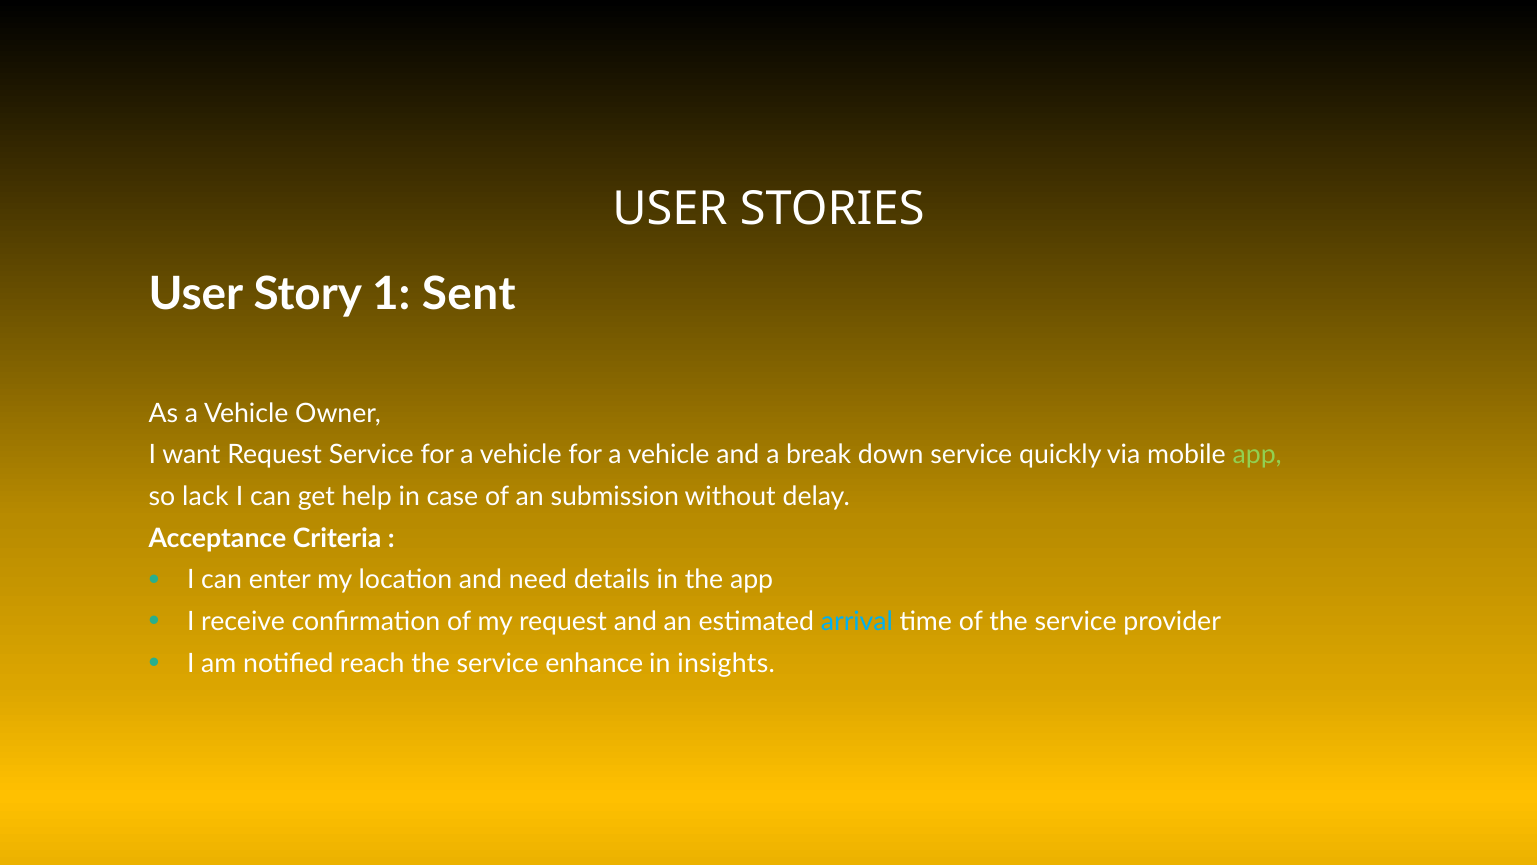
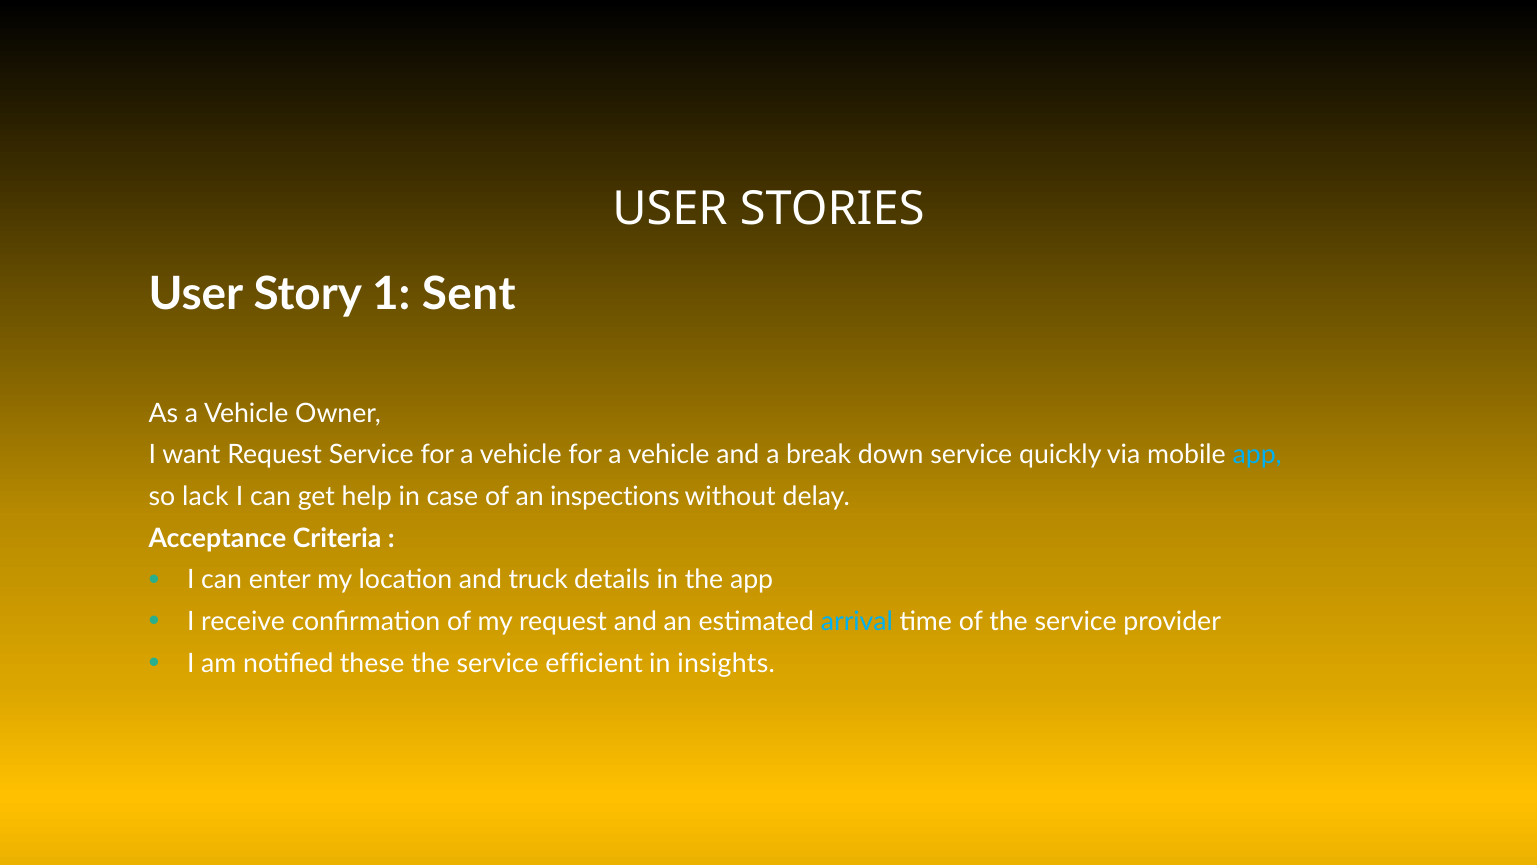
app at (1257, 455) colour: light green -> light blue
submission: submission -> inspections
need: need -> truck
reach: reach -> these
enhance: enhance -> efficient
